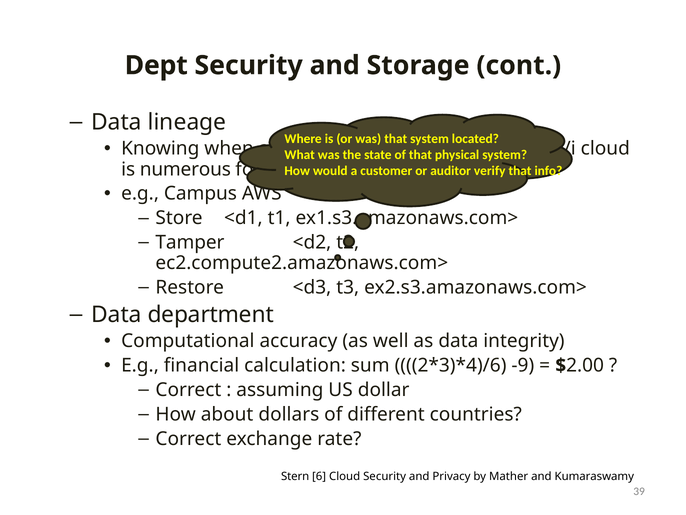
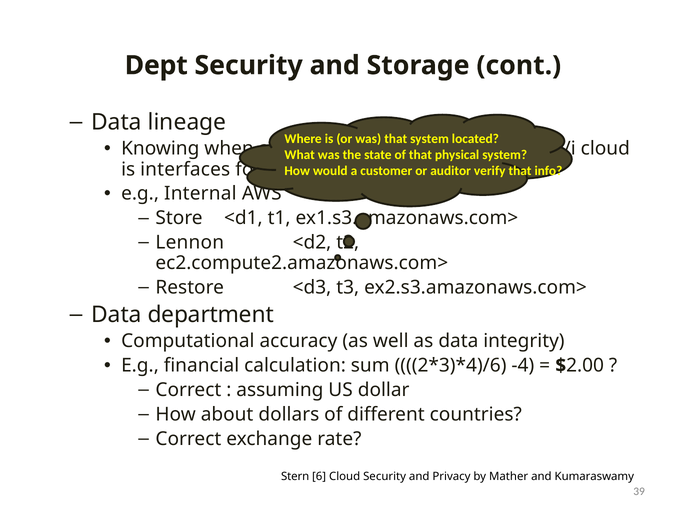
numerous: numerous -> interfaces
Campus: Campus -> Internal
Tamper: Tamper -> Lennon
-9: -9 -> -4
